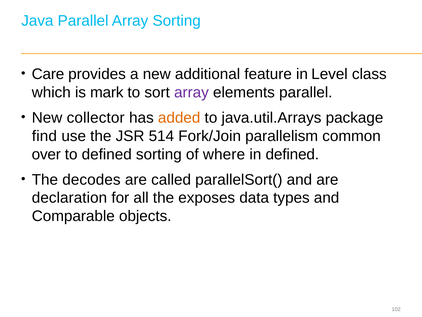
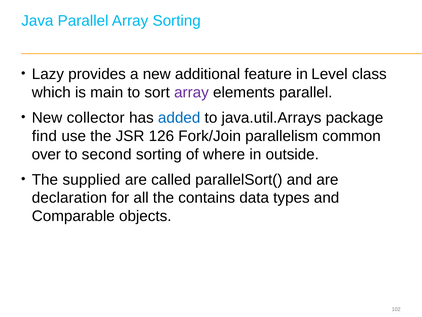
Care: Care -> Lazy
mark: mark -> main
added colour: orange -> blue
514: 514 -> 126
to defined: defined -> second
in defined: defined -> outside
decodes: decodes -> supplied
exposes: exposes -> contains
